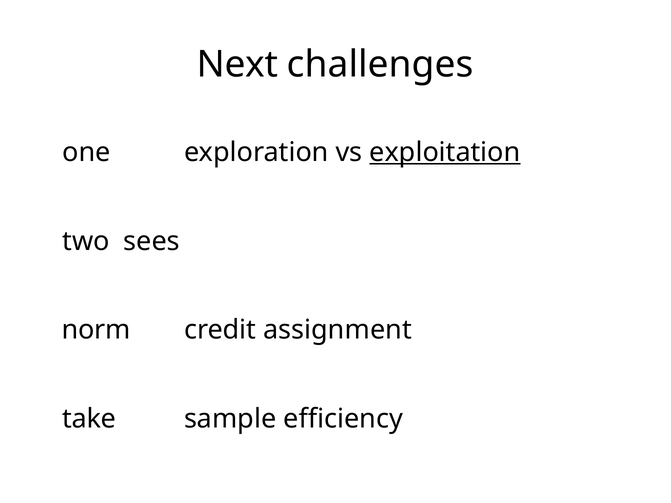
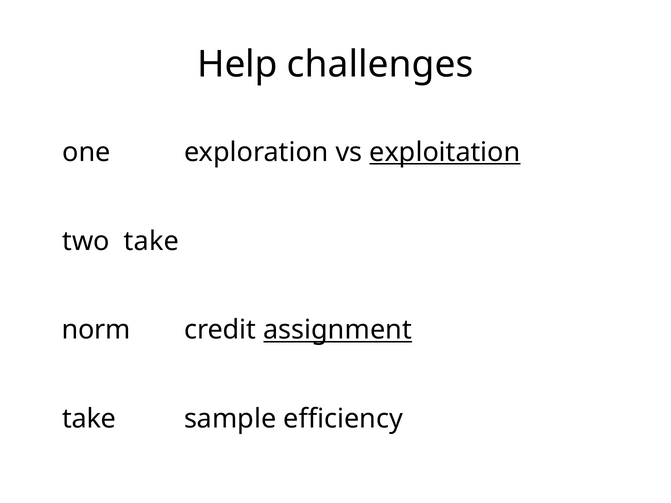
Next: Next -> Help
two sees: sees -> take
assignment underline: none -> present
